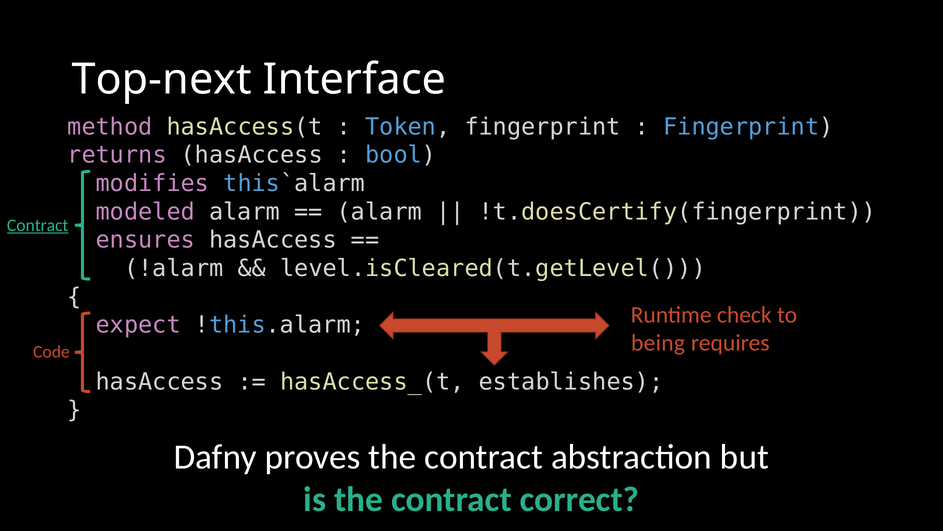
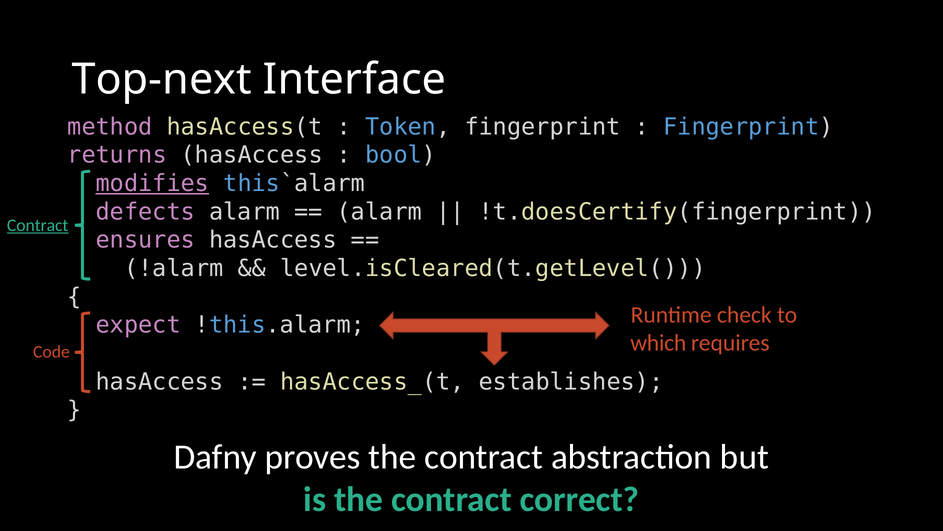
modifies underline: none -> present
modeled: modeled -> defects
being: being -> which
